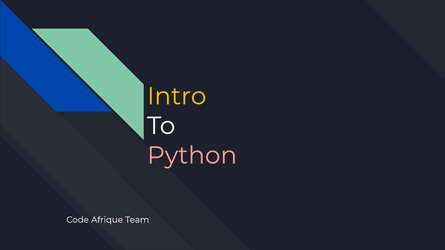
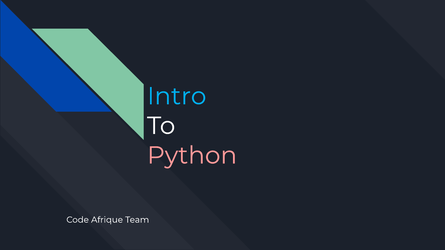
Intro colour: yellow -> light blue
